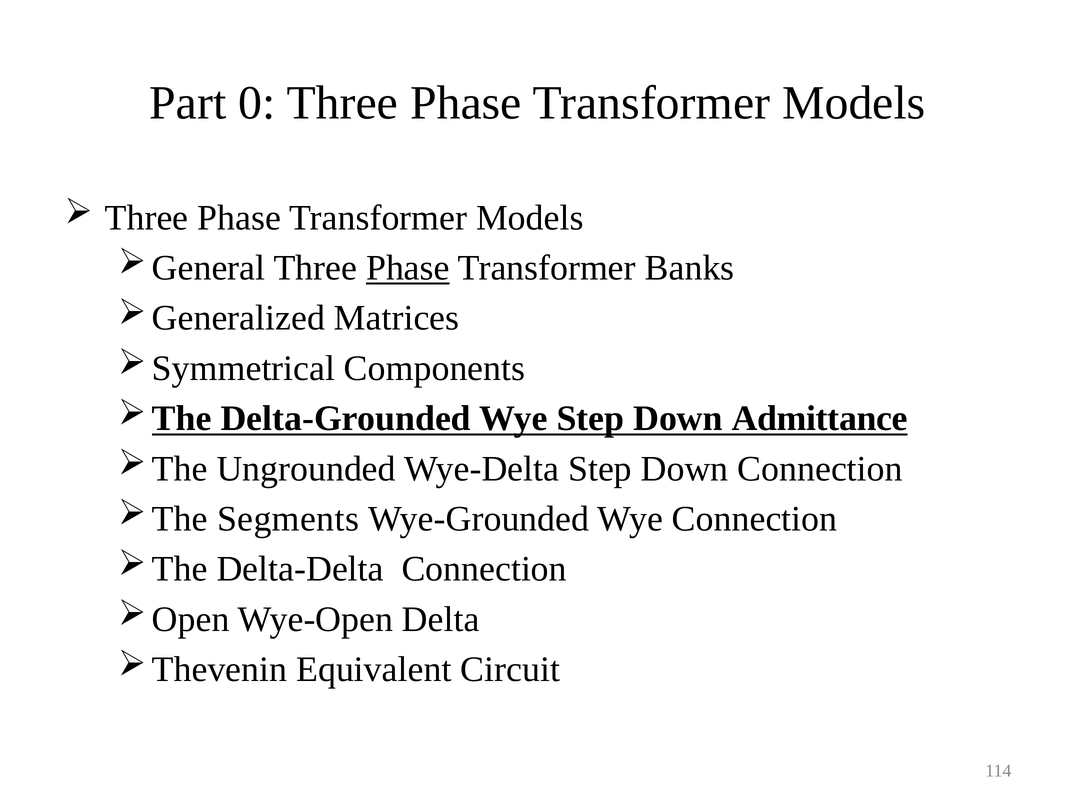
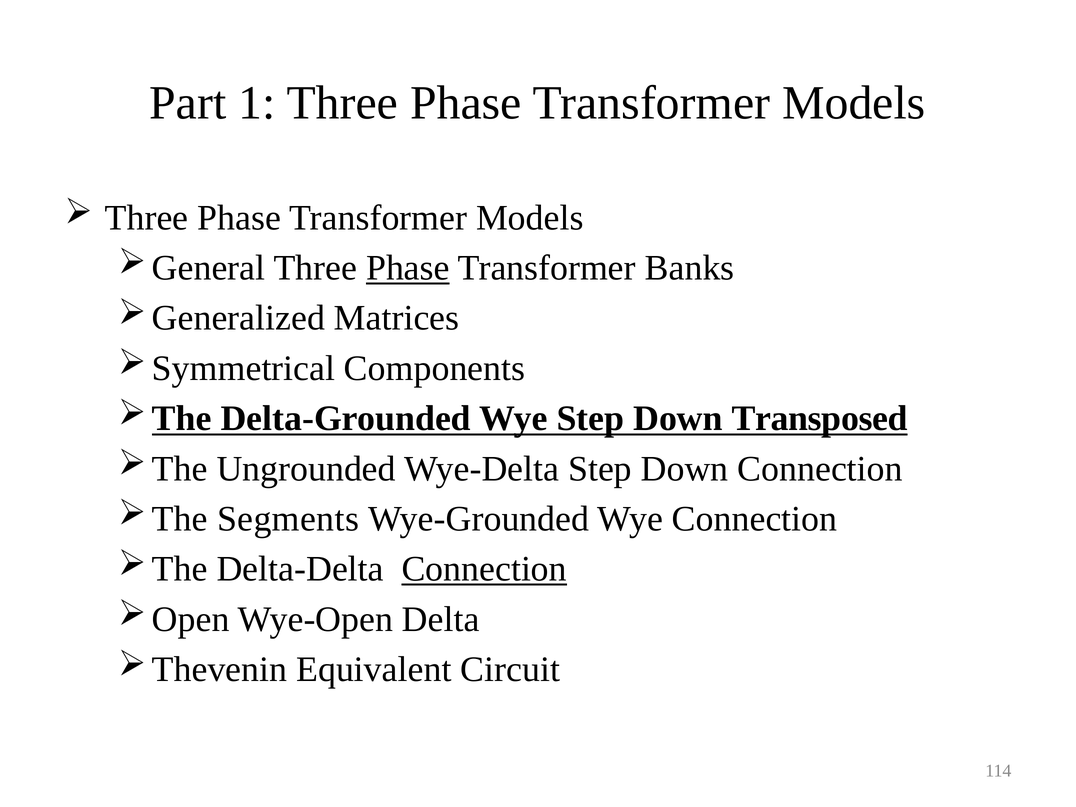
0: 0 -> 1
Admittance: Admittance -> Transposed
Connection at (484, 569) underline: none -> present
